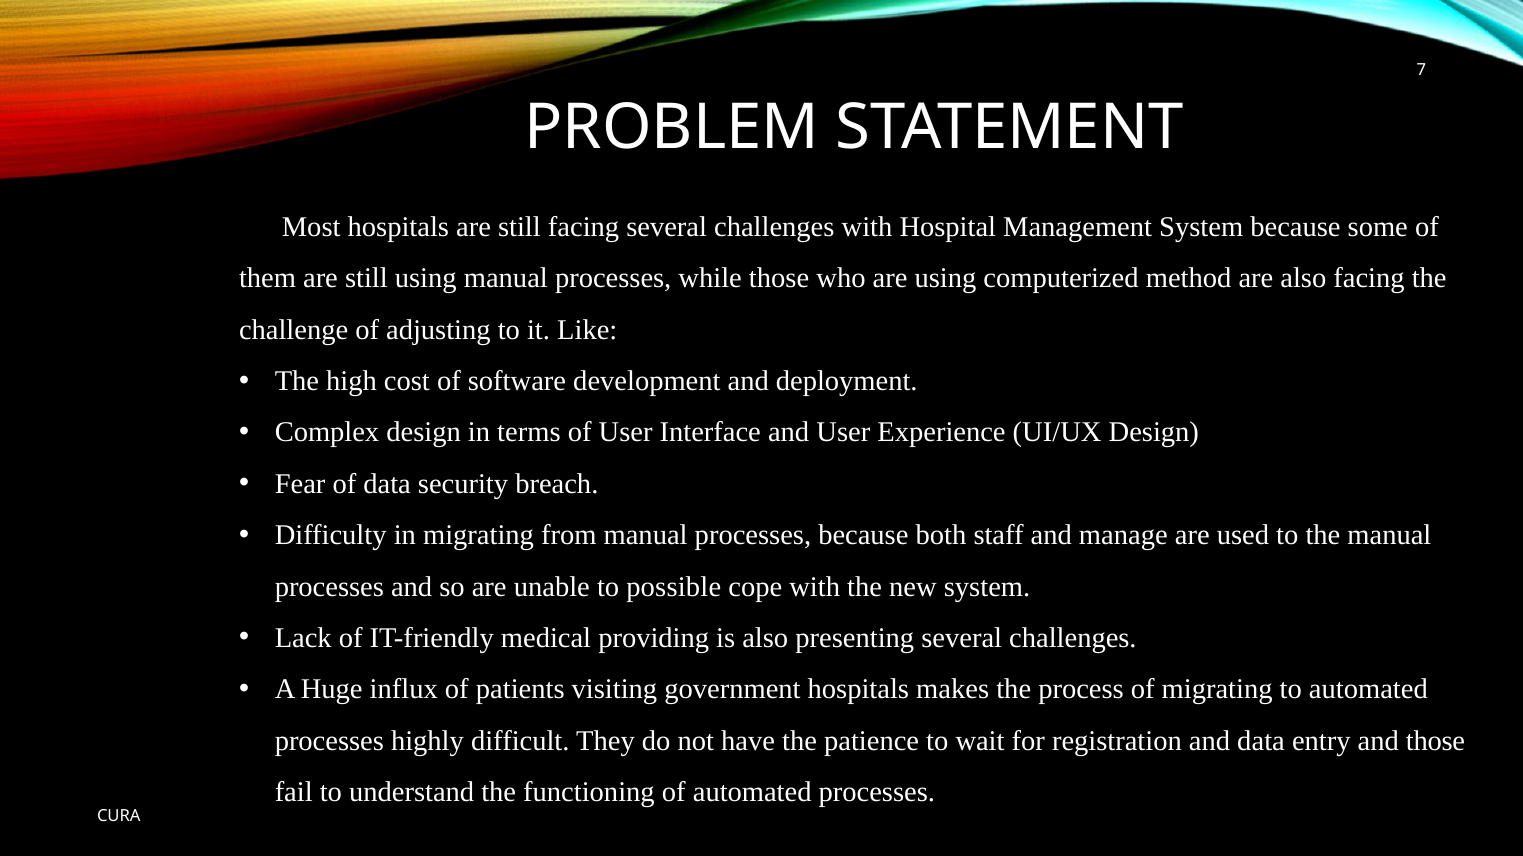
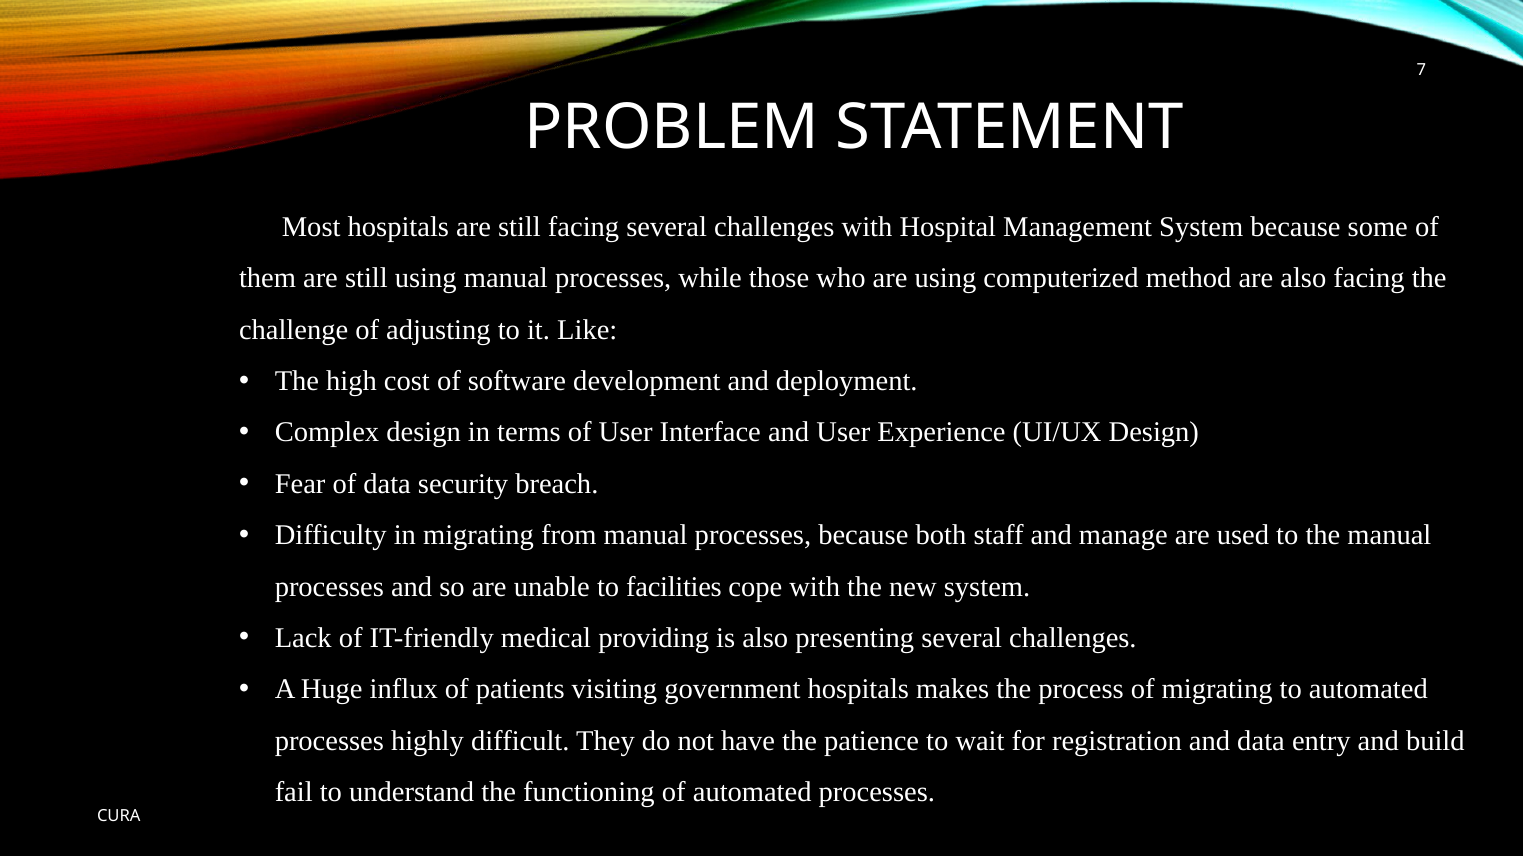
possible: possible -> facilities
and those: those -> build
